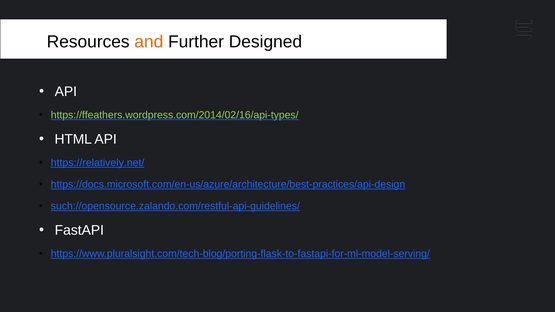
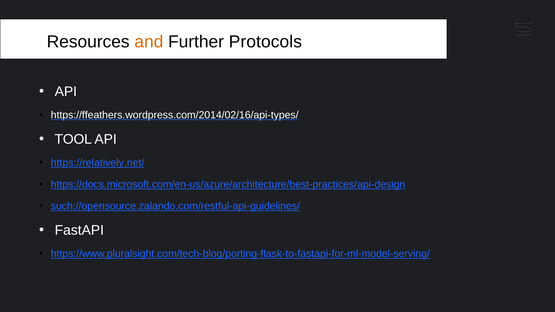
Designed: Designed -> Protocols
https://ffeathers.wordpress.com/2014/02/16/api-types/ colour: light green -> white
HTML: HTML -> TOOL
